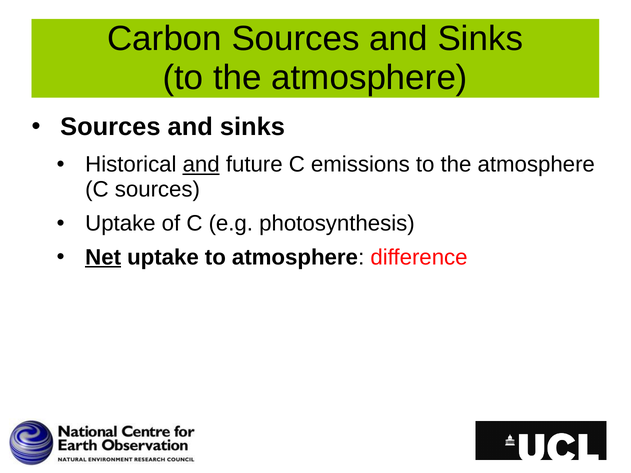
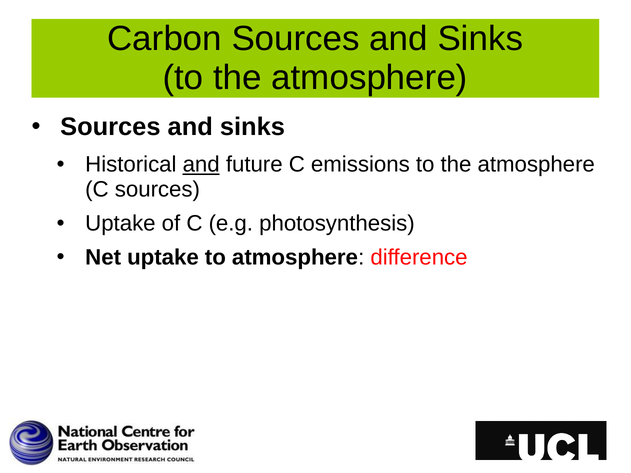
Net underline: present -> none
